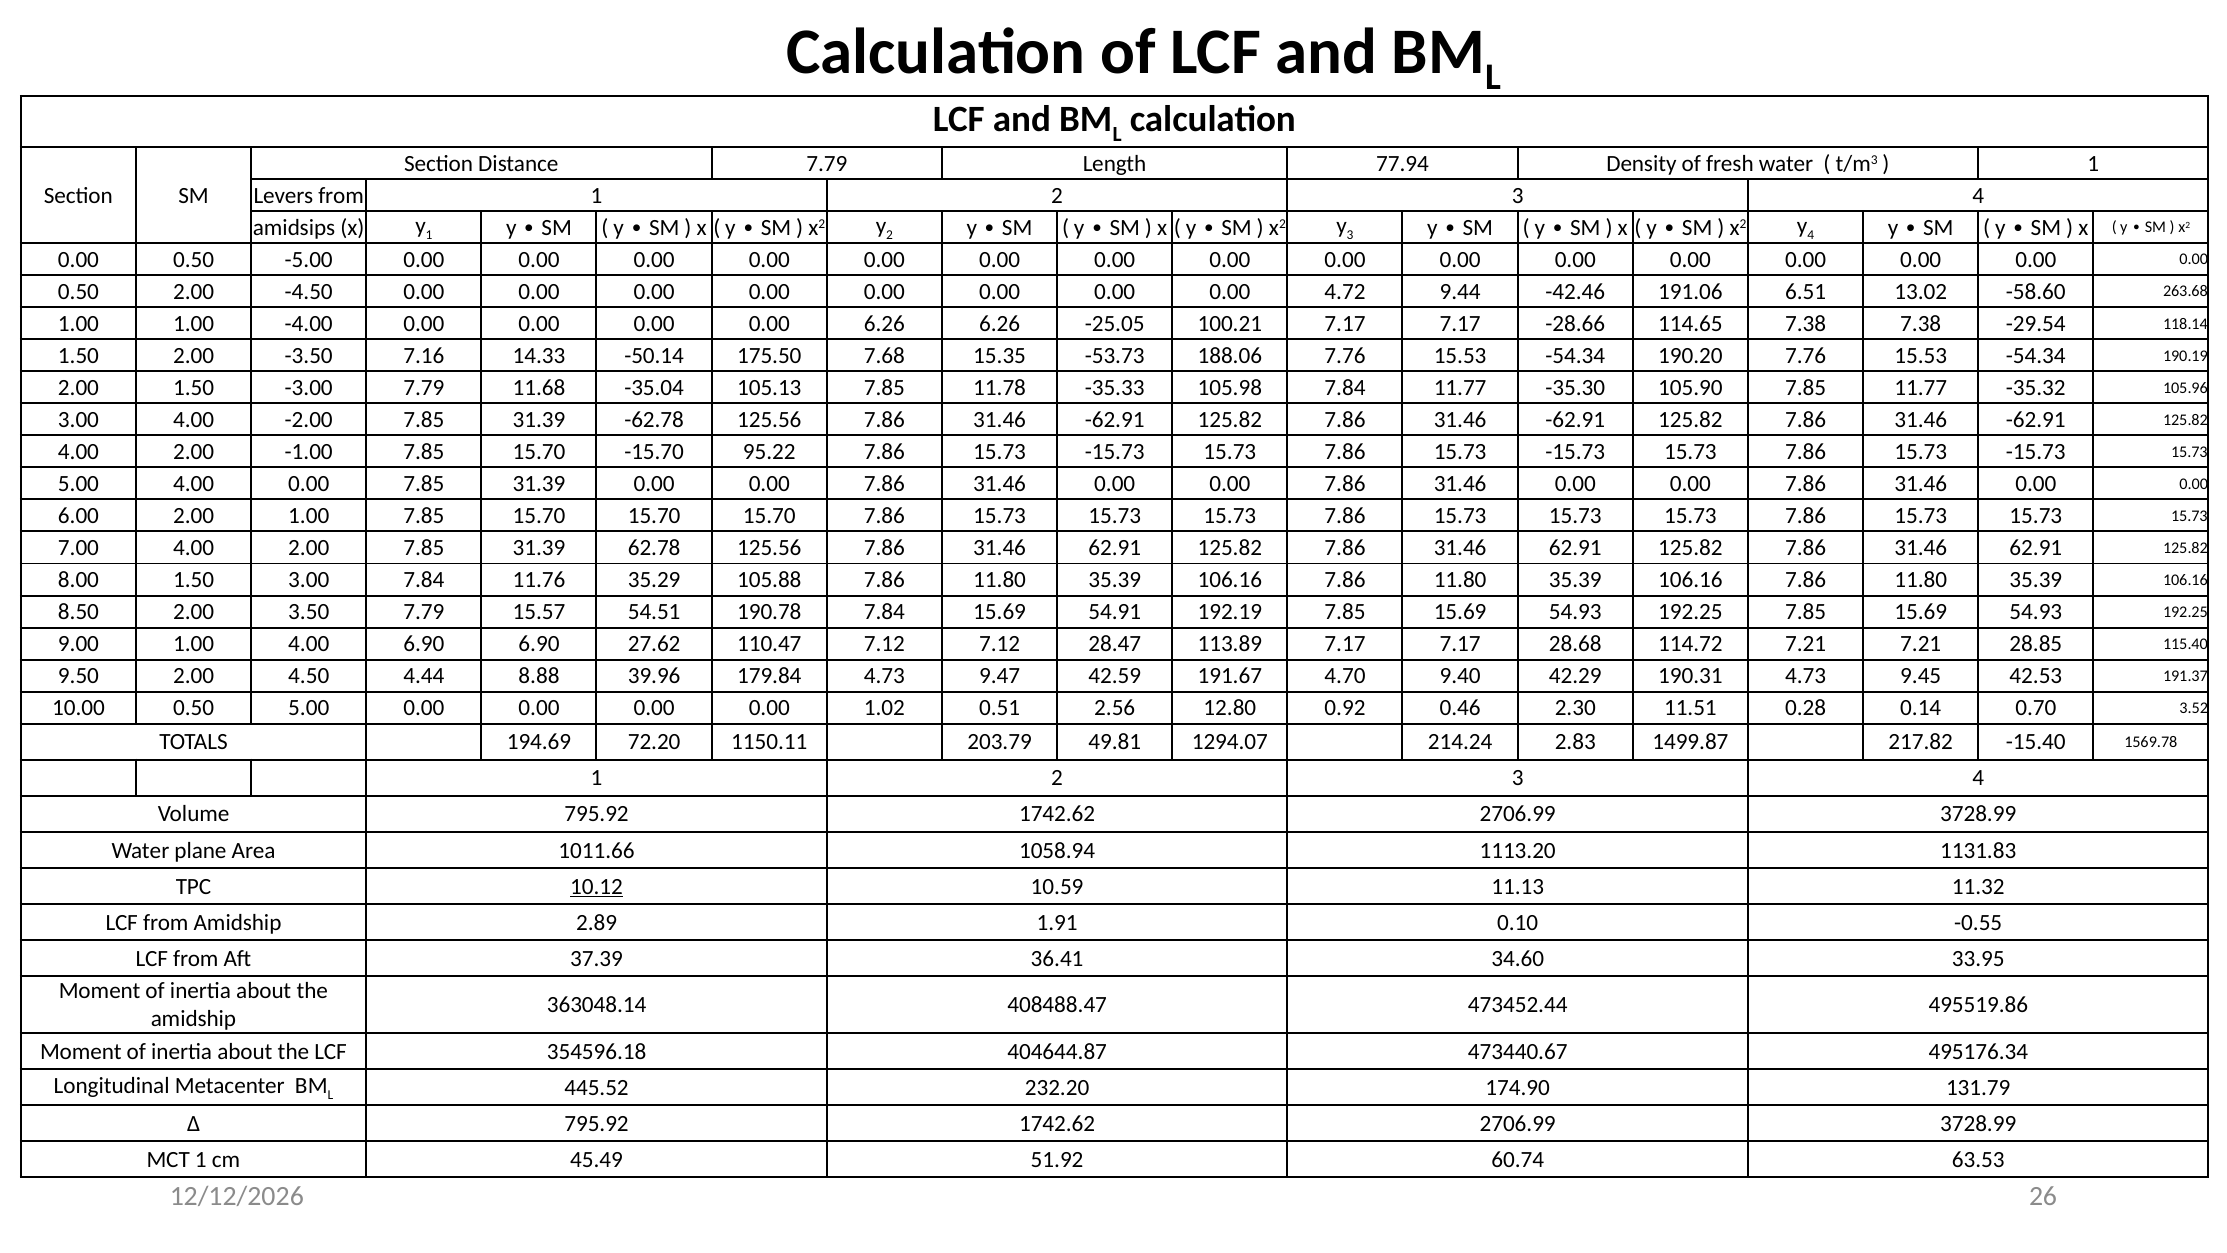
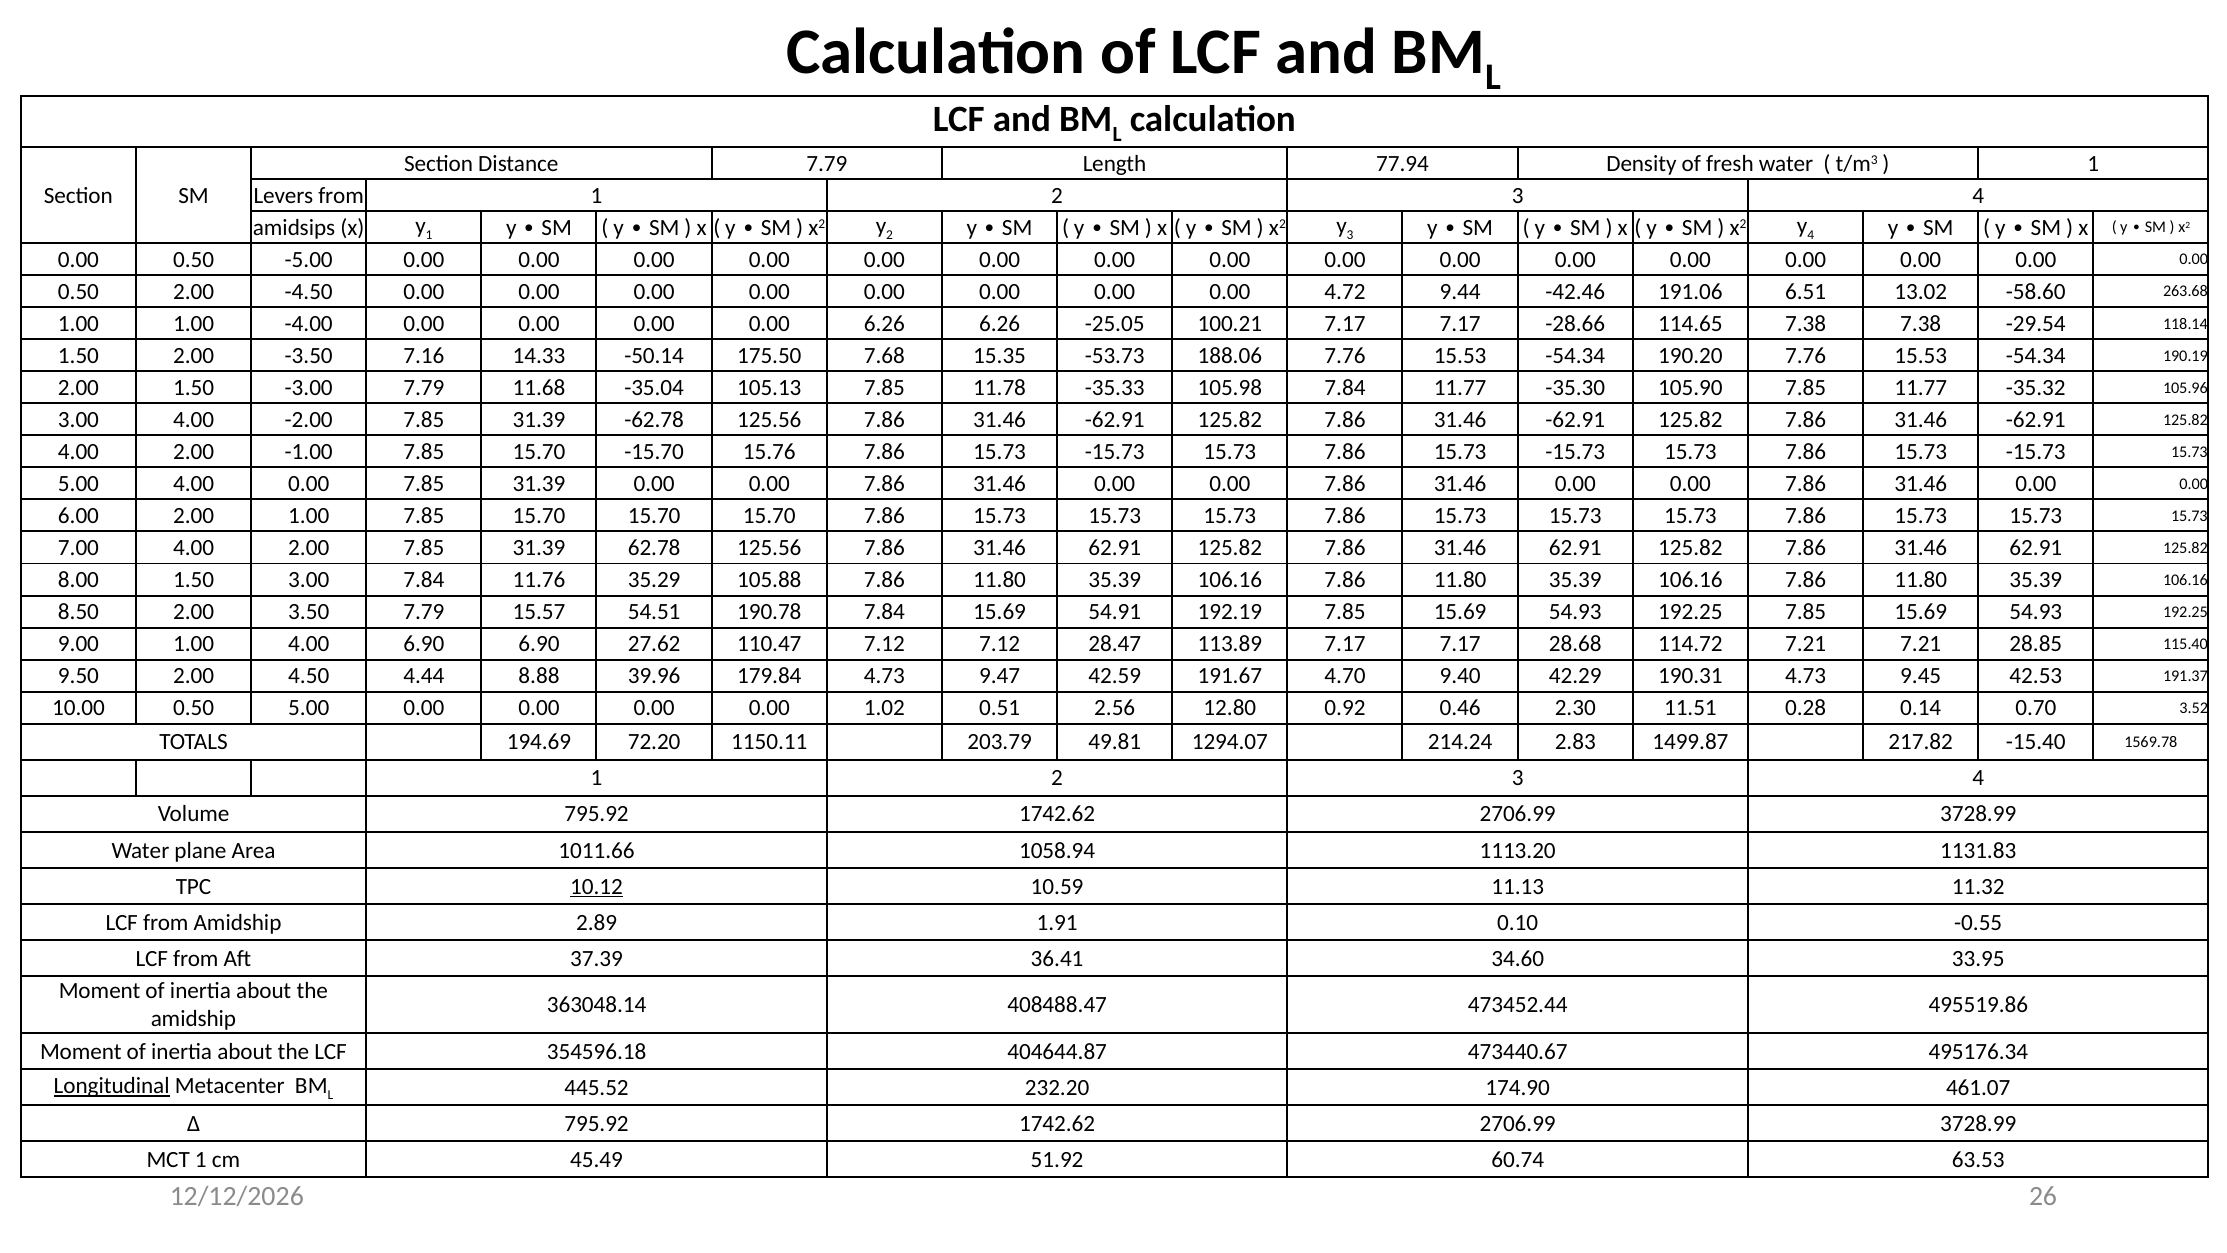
95.22: 95.22 -> 15.76
Longitudinal underline: none -> present
131.79: 131.79 -> 461.07
